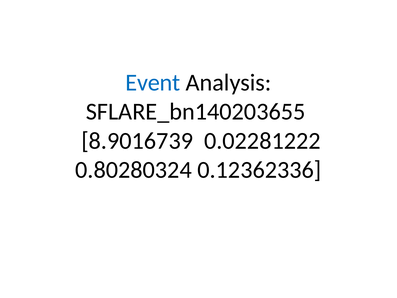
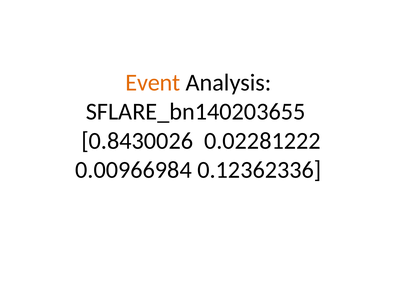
Event colour: blue -> orange
8.9016739: 8.9016739 -> 0.8430026
0.80280324: 0.80280324 -> 0.00966984
